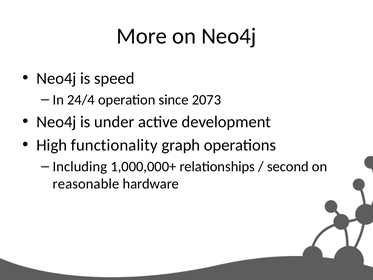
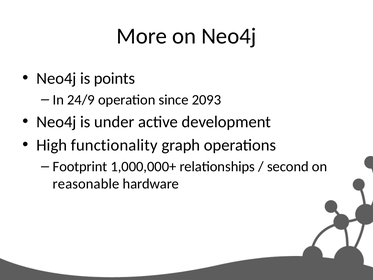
speed: speed -> points
24/4: 24/4 -> 24/9
2073: 2073 -> 2093
Including: Including -> Footprint
